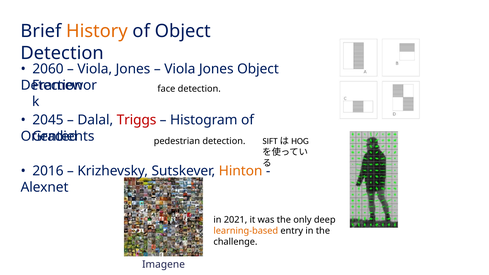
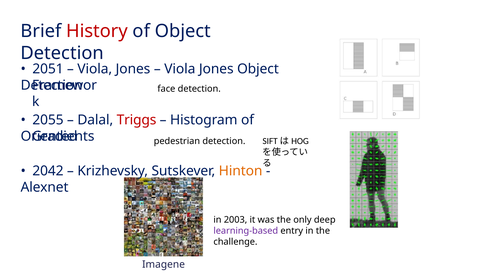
History colour: orange -> red
2060: 2060 -> 2051
2045: 2045 -> 2055
2016: 2016 -> 2042
2021: 2021 -> 2003
learning-based colour: orange -> purple
